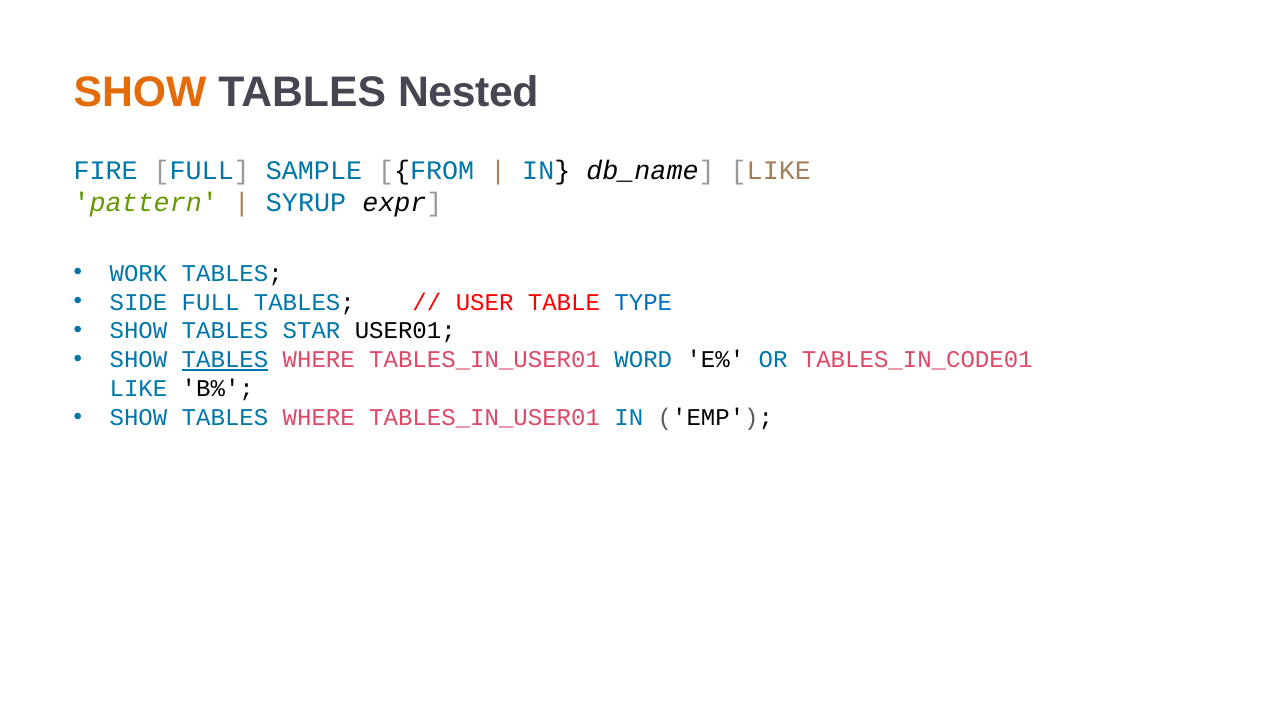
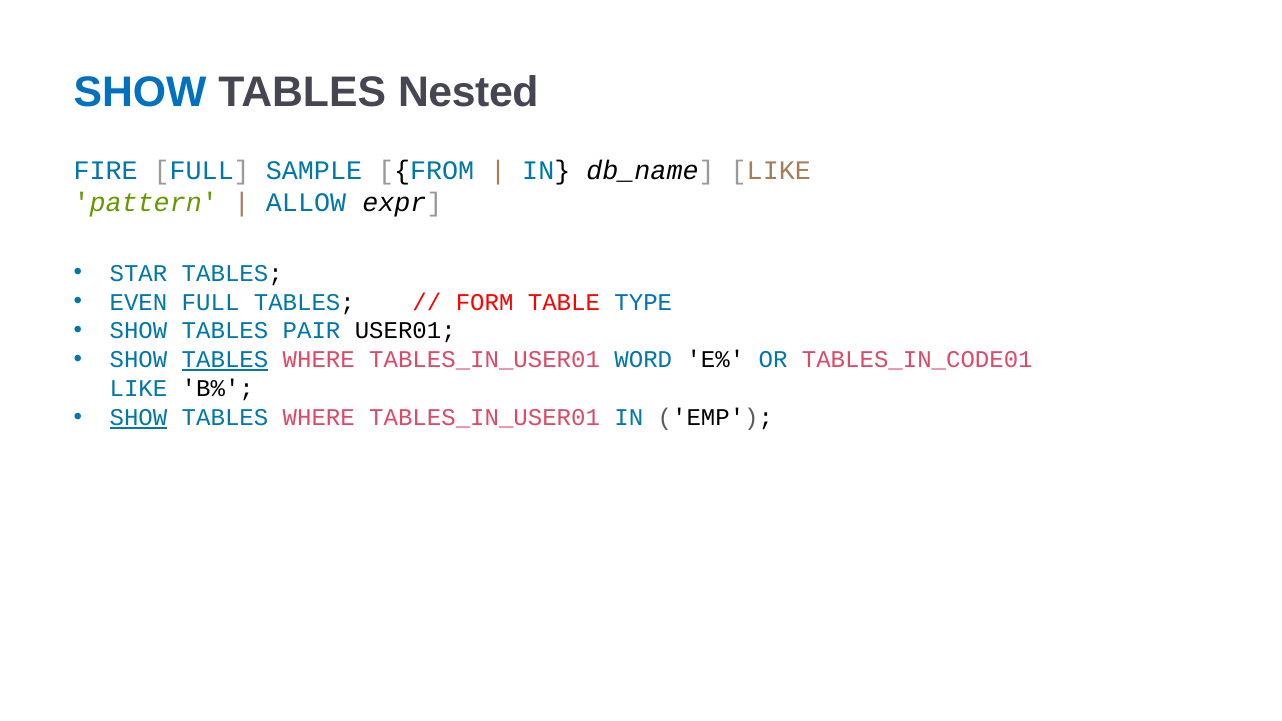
SHOW at (140, 93) colour: orange -> blue
SYRUP: SYRUP -> ALLOW
WORK: WORK -> STAR
SIDE: SIDE -> EVEN
USER: USER -> FORM
STAR: STAR -> PAIR
SHOW at (138, 418) underline: none -> present
